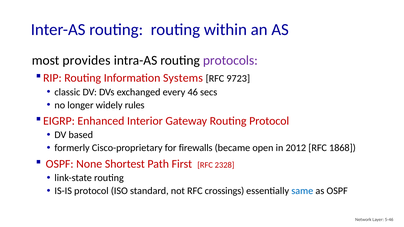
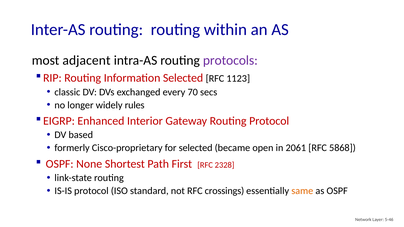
provides: provides -> adjacent
Information Systems: Systems -> Selected
9723: 9723 -> 1123
46: 46 -> 70
for firewalls: firewalls -> selected
2012: 2012 -> 2061
1868: 1868 -> 5868
same colour: blue -> orange
